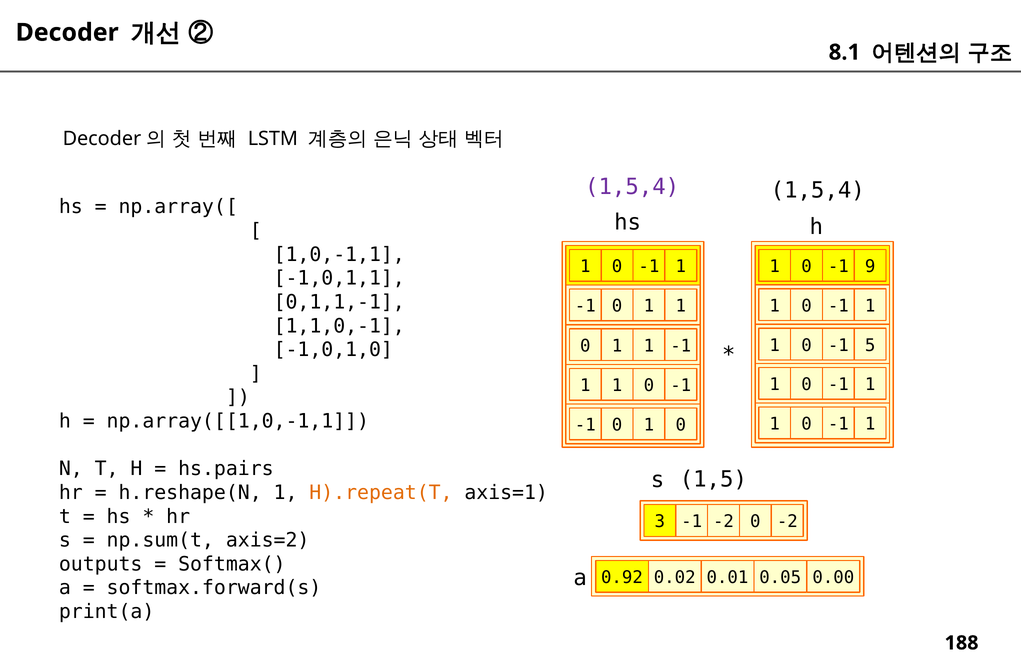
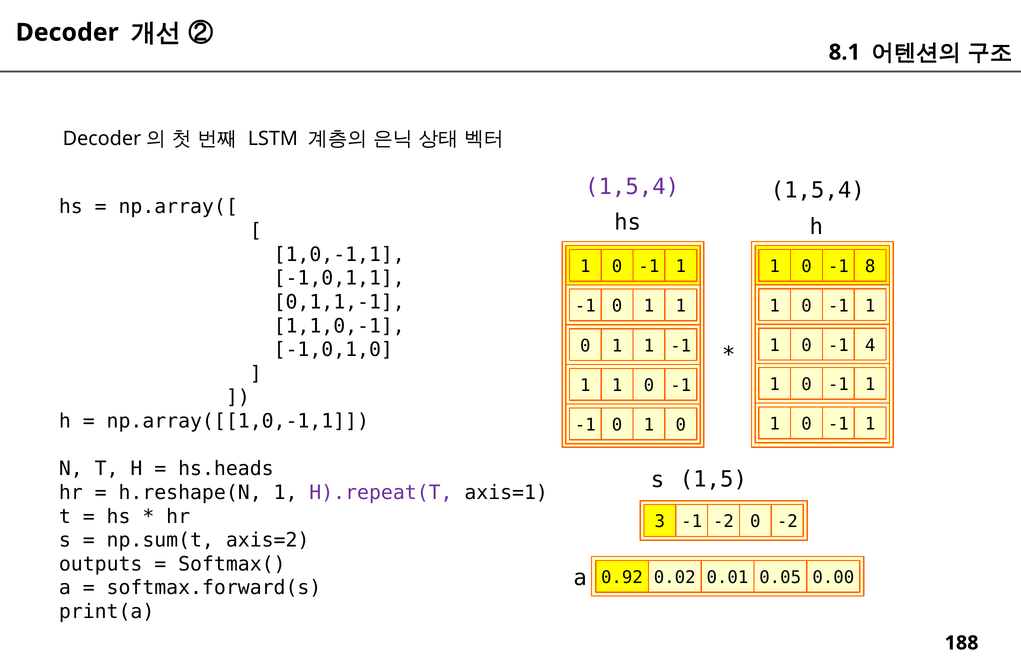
9: 9 -> 8
5: 5 -> 4
hs.pairs: hs.pairs -> hs.heads
H).repeat(T colour: orange -> purple
